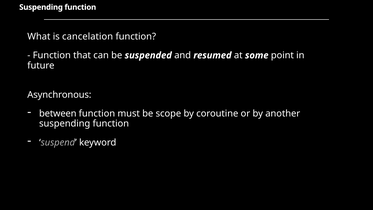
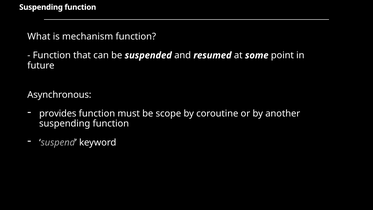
cancelation: cancelation -> mechanism
between: between -> provides
